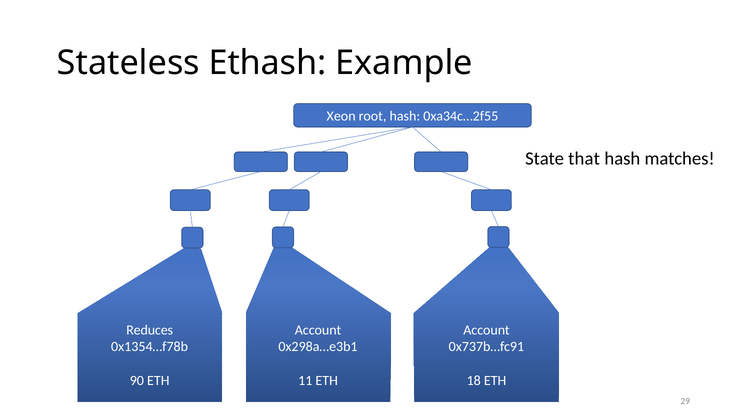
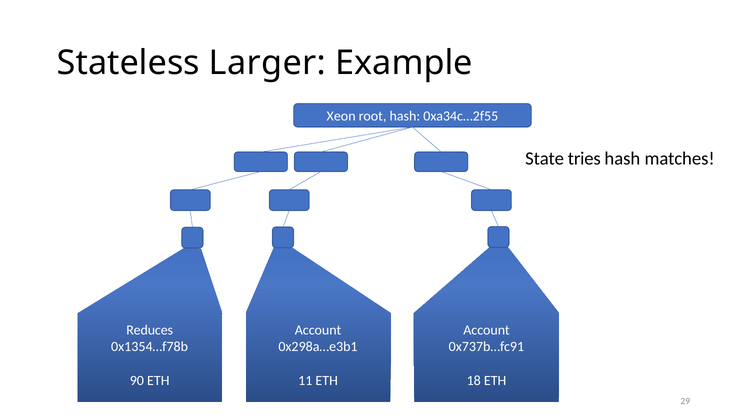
Ethash: Ethash -> Larger
that: that -> tries
